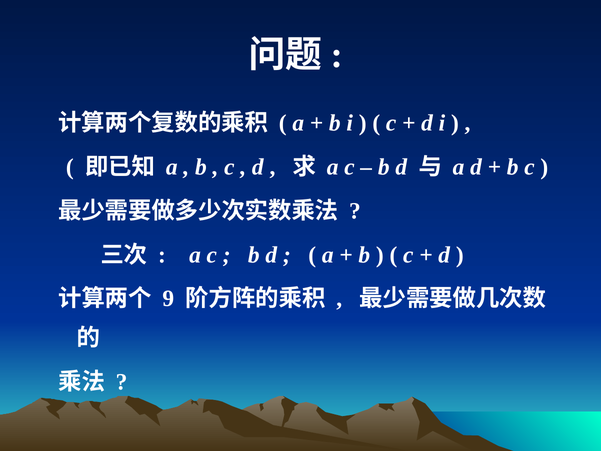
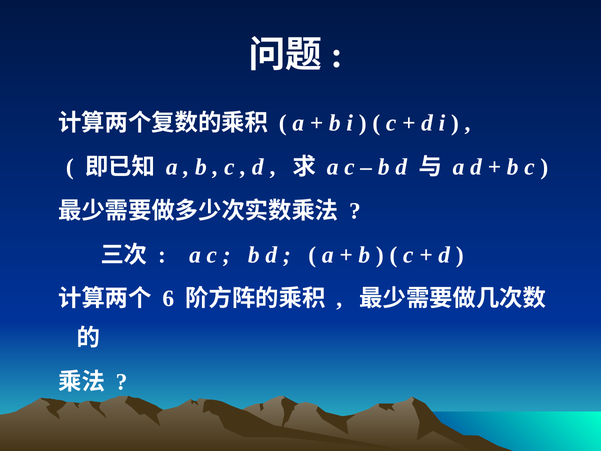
9: 9 -> 6
